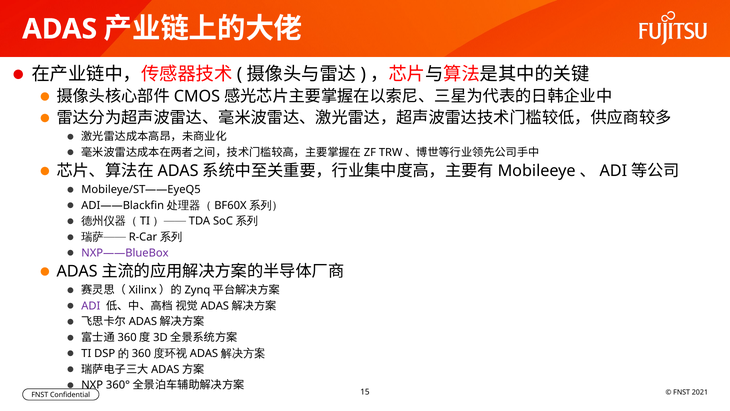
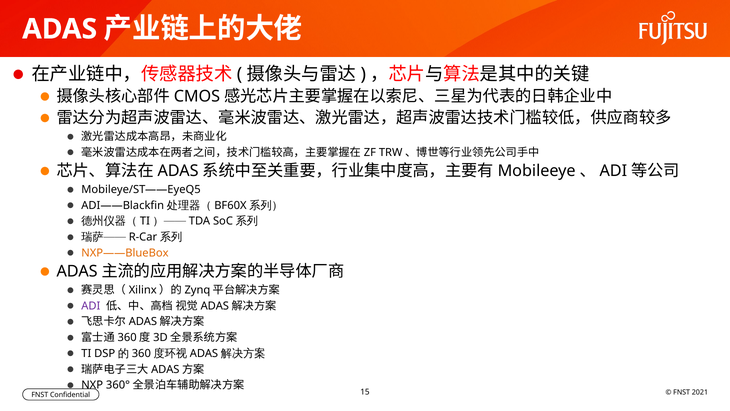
NXP——BlueBox colour: purple -> orange
